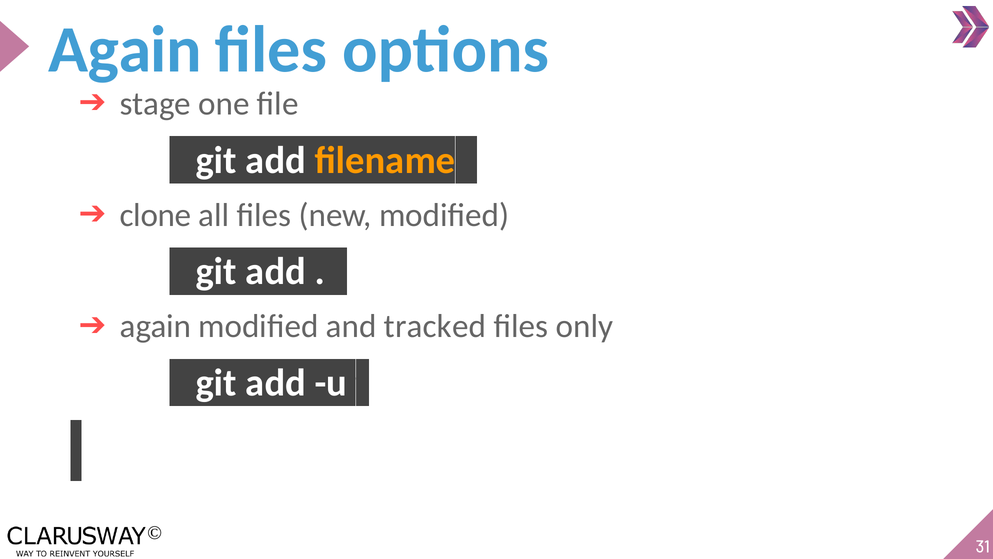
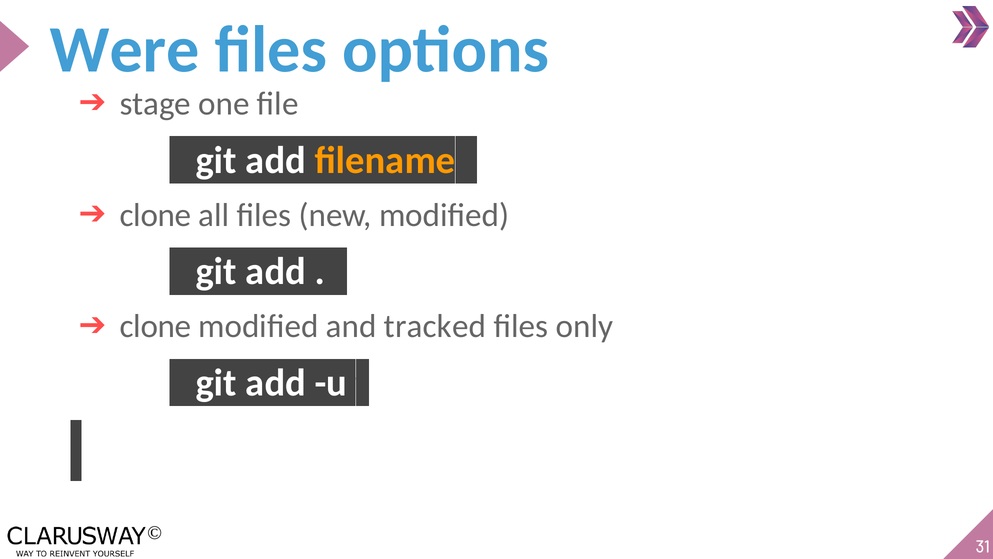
Again at (125, 50): Again -> Were
again at (155, 326): again -> clone
